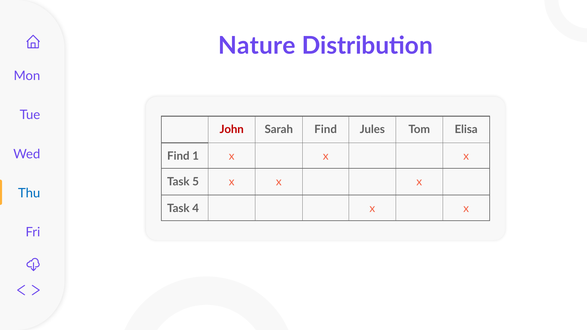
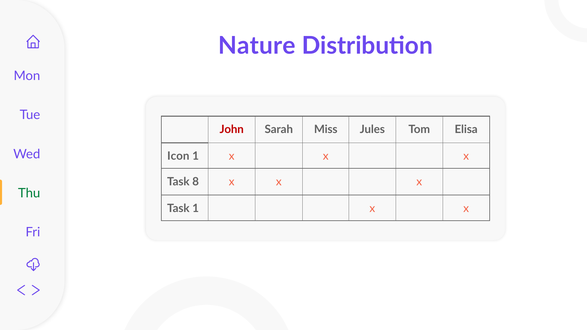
Sarah Find: Find -> Miss
Find at (178, 156): Find -> Icon
5: 5 -> 8
Thu colour: blue -> green
Task 4: 4 -> 1
